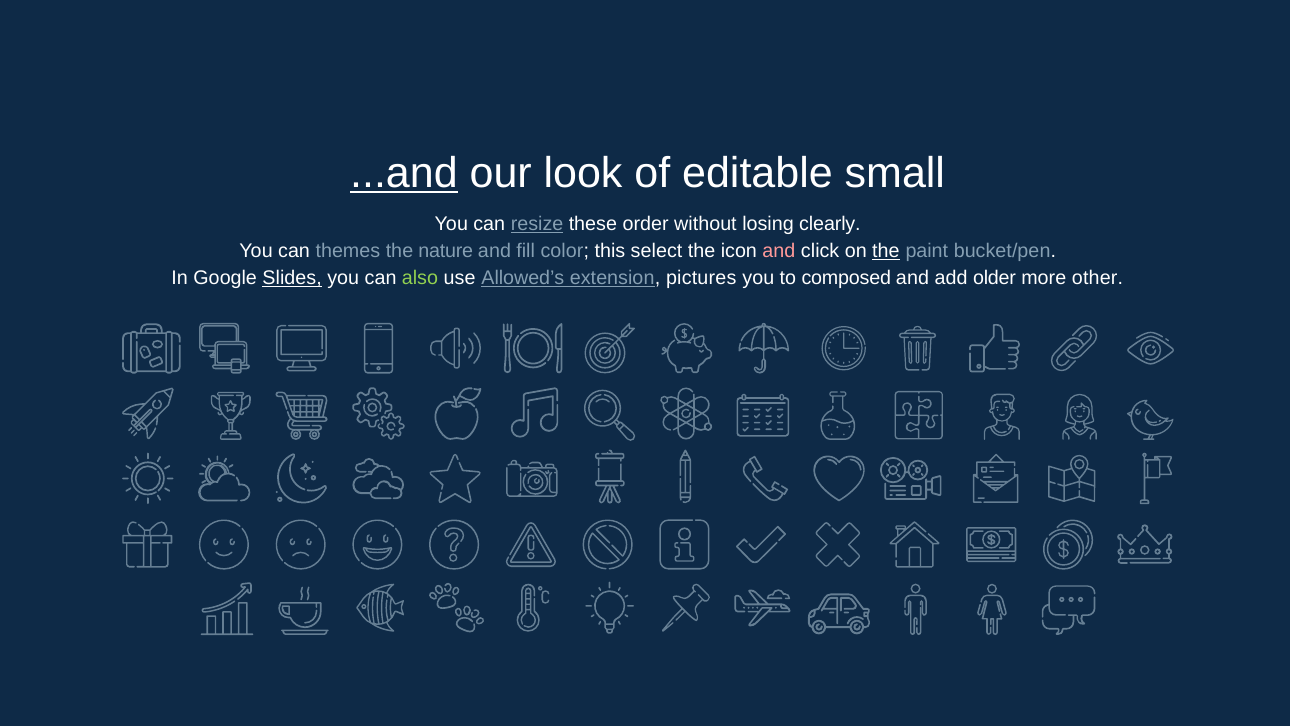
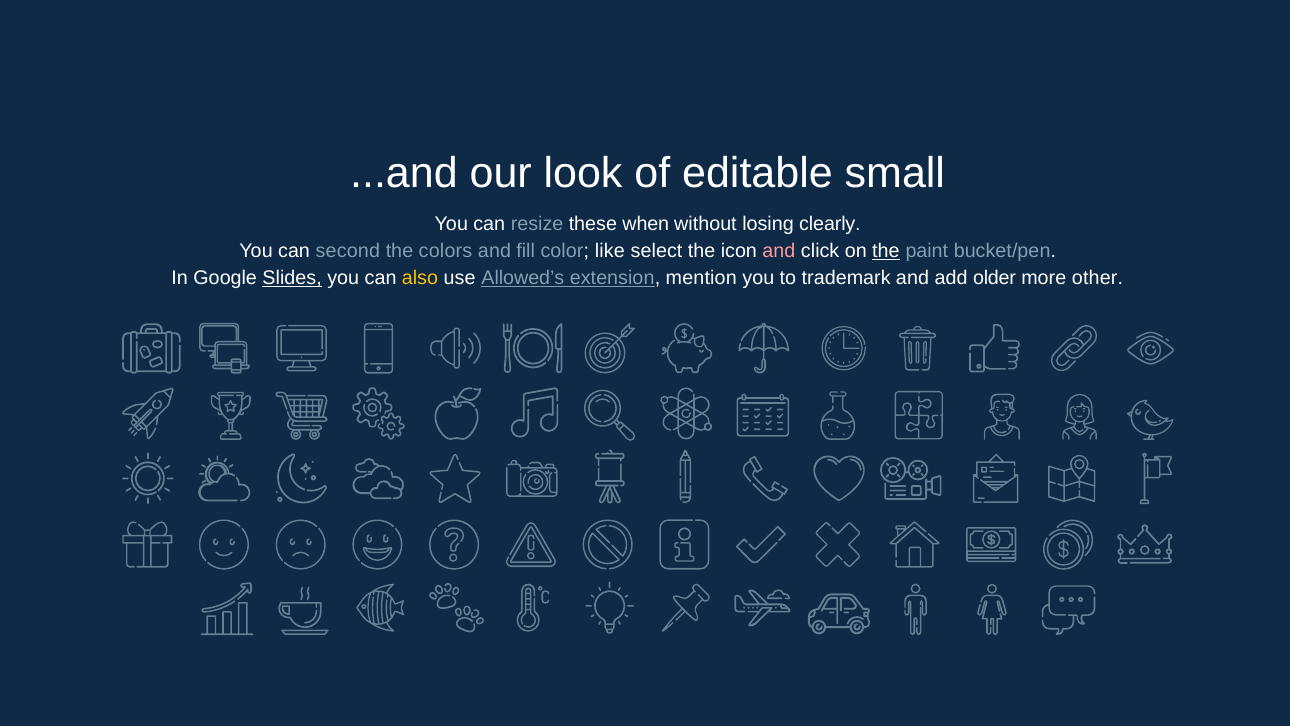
...and underline: present -> none
resize underline: present -> none
order: order -> when
themes: themes -> second
nature: nature -> colors
this: this -> like
also colour: light green -> yellow
pictures: pictures -> mention
composed: composed -> trademark
